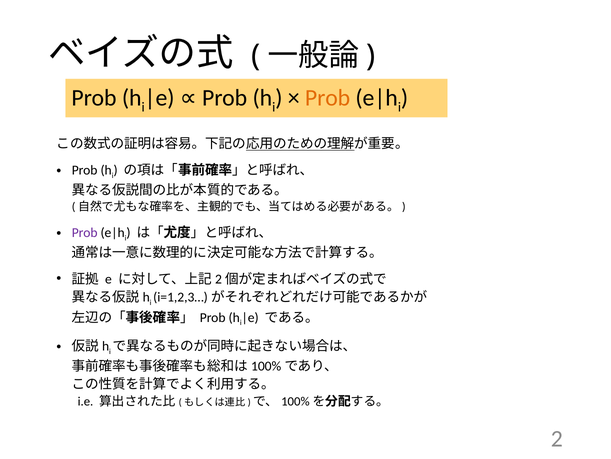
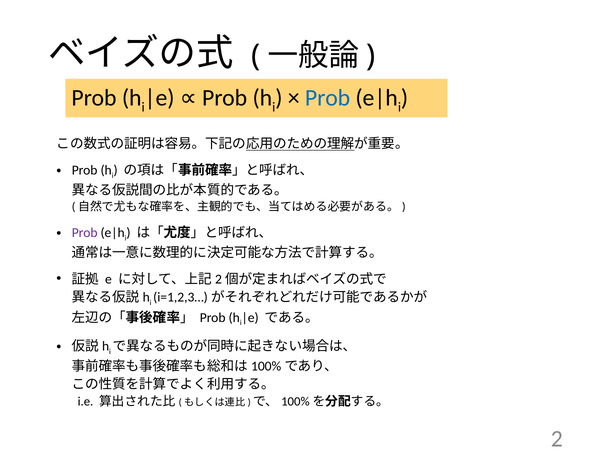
Prob at (328, 98) colour: orange -> blue
